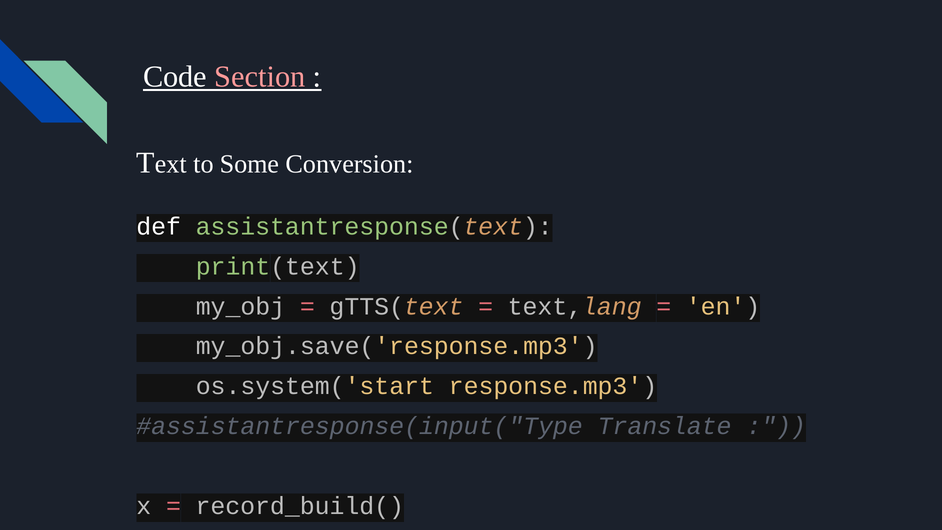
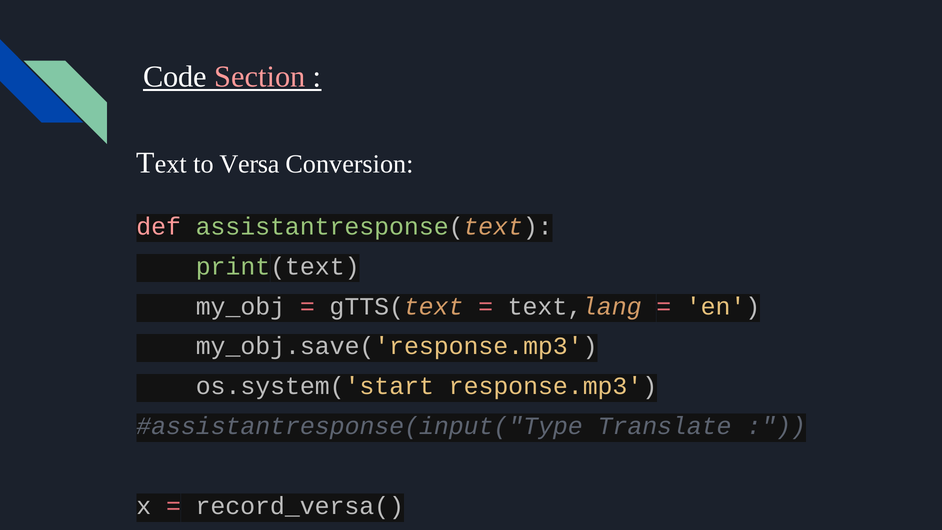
Some: Some -> Versa
def colour: white -> pink
record_build(: record_build( -> record_versa(
